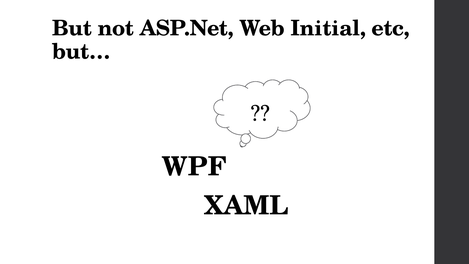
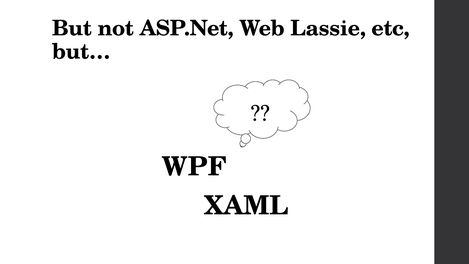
Initial: Initial -> Lassie
